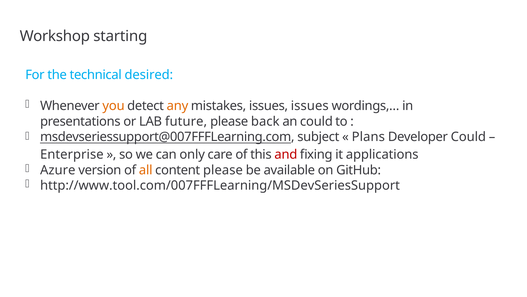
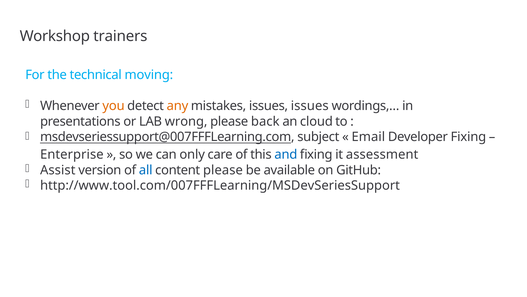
starting: starting -> trainers
desired: desired -> moving
future: future -> wrong
an could: could -> cloud
Plans: Plans -> Email
Developer Could: Could -> Fixing
and colour: red -> blue
applications: applications -> assessment
Azure: Azure -> Assist
all colour: orange -> blue
